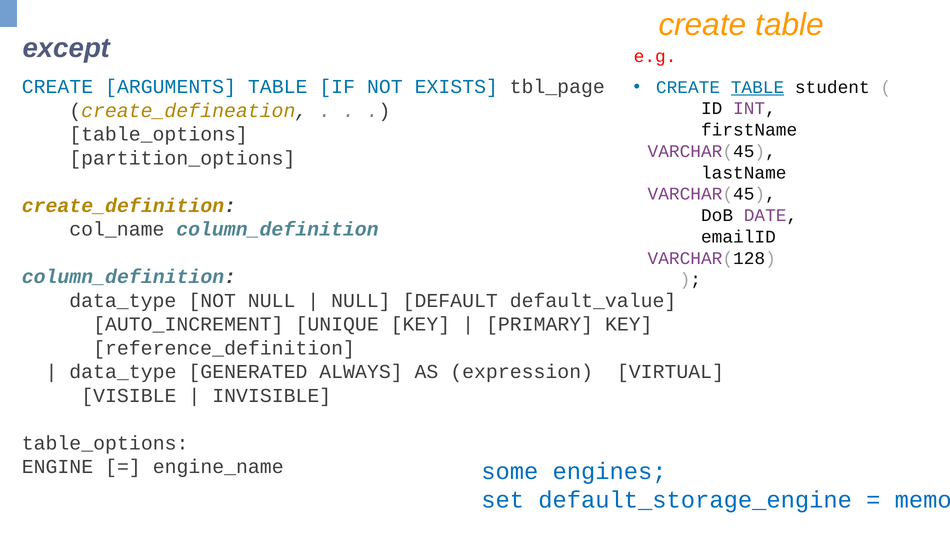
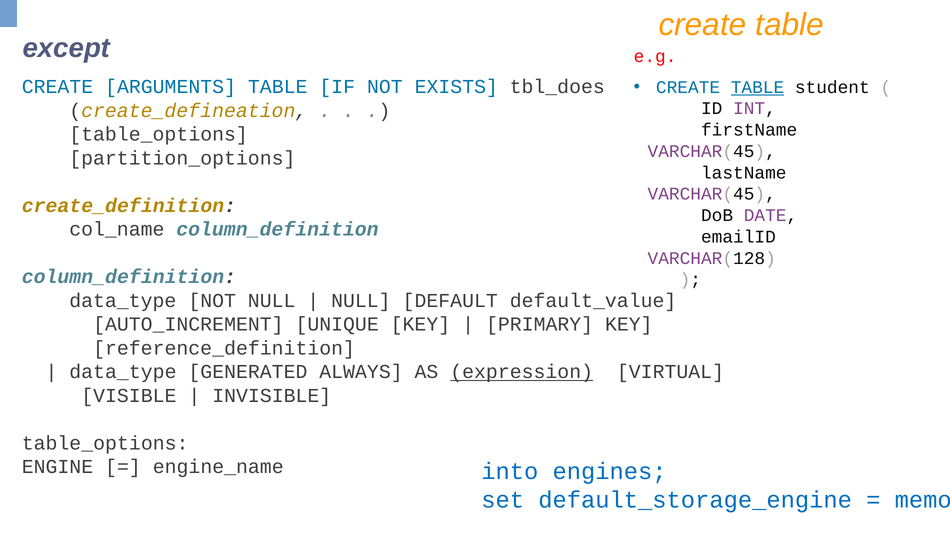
tbl_page: tbl_page -> tbl_does
expression underline: none -> present
some: some -> into
